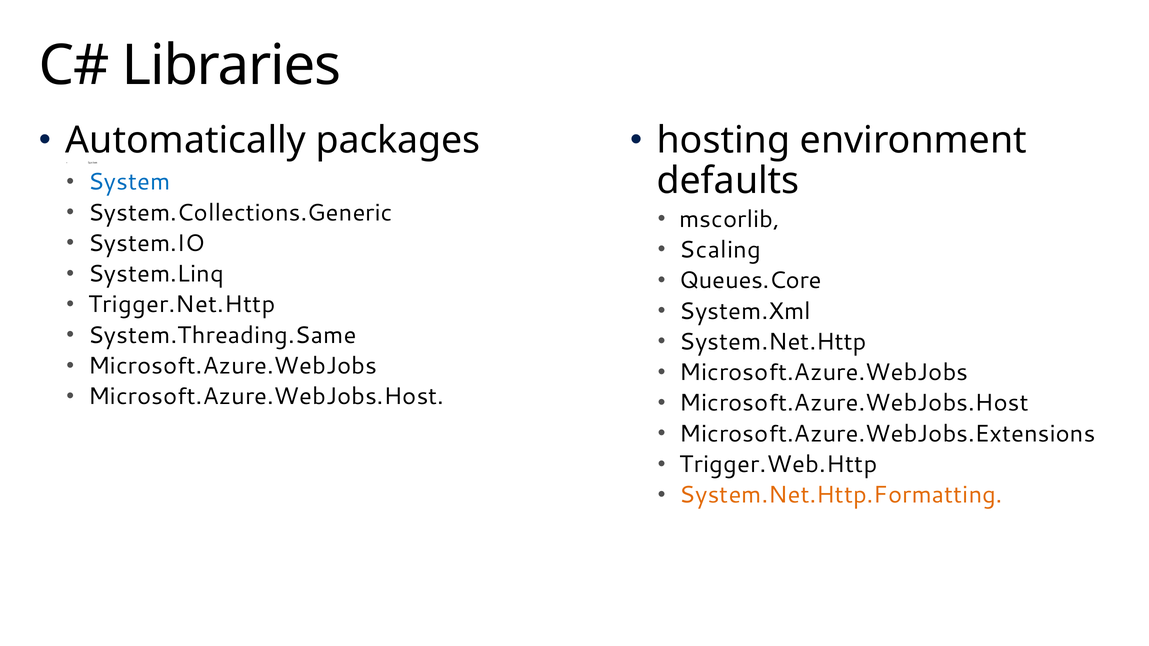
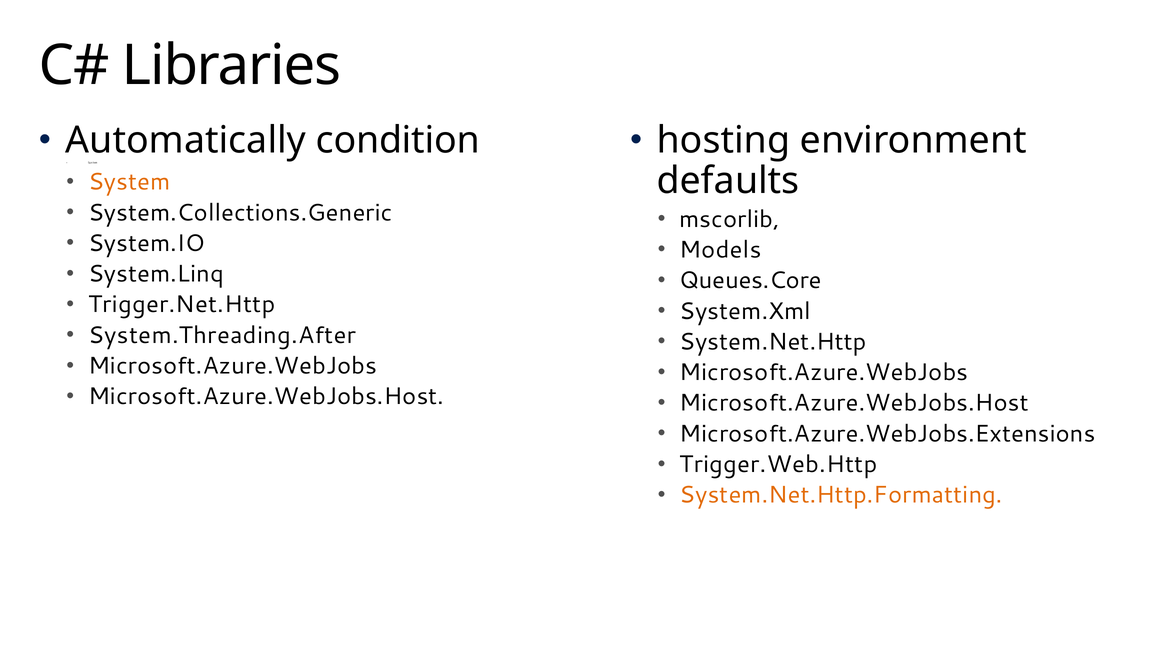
packages: packages -> condition
System at (129, 182) colour: blue -> orange
Scaling: Scaling -> Models
System.Threading.Same: System.Threading.Same -> System.Threading.After
